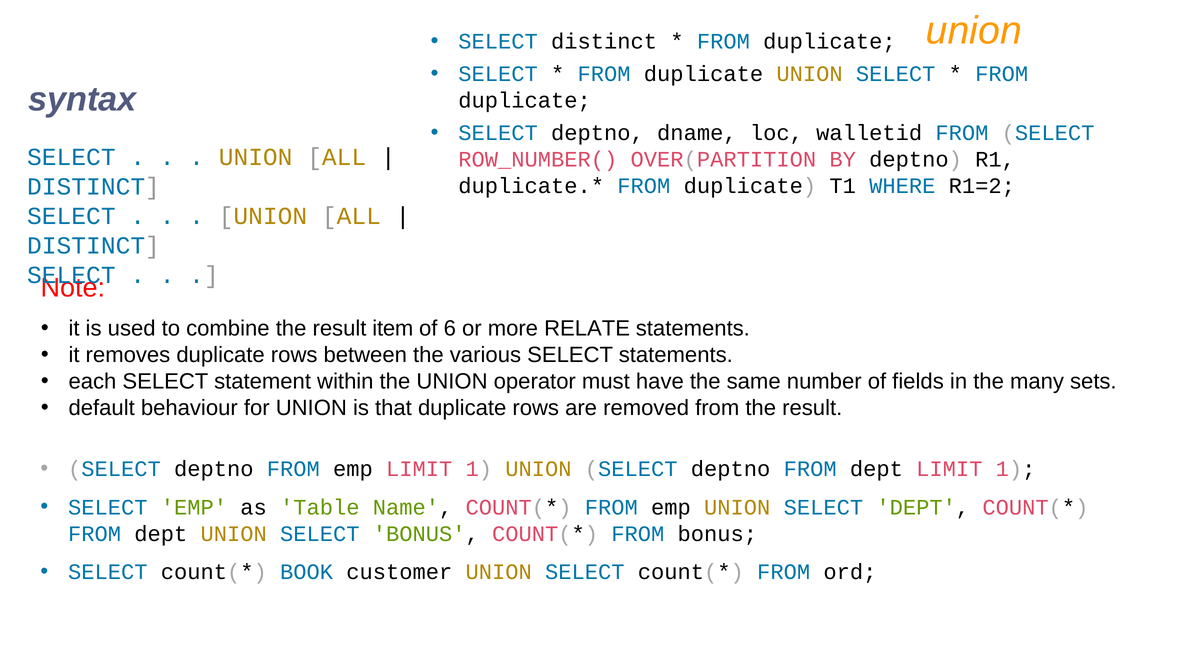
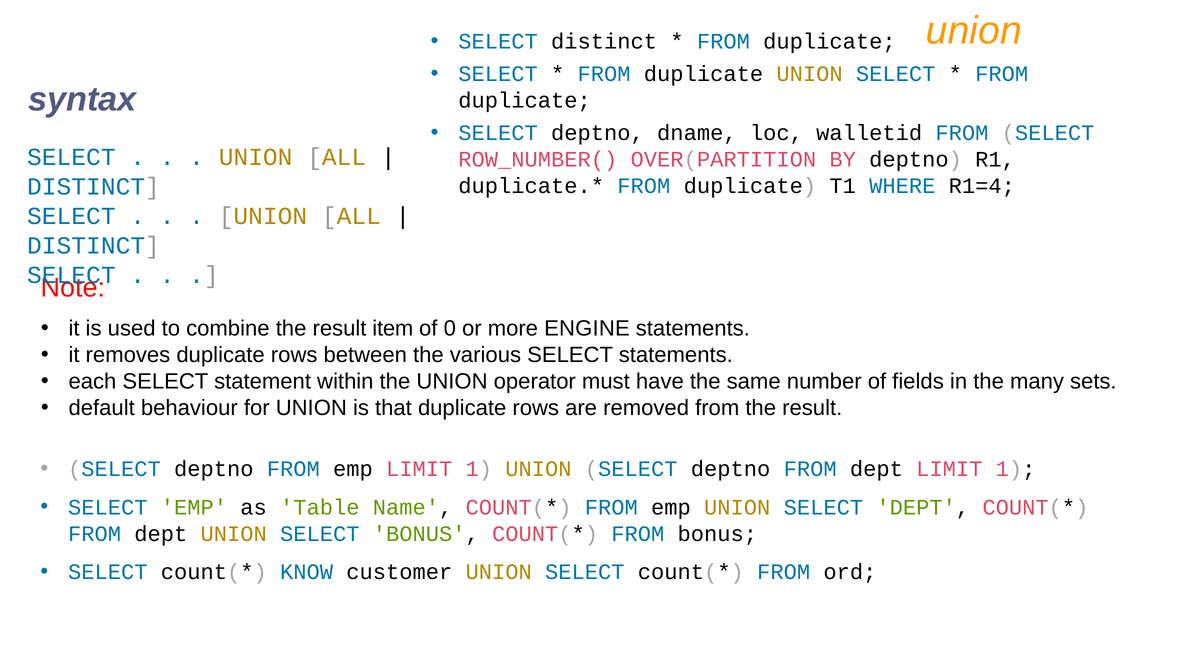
R1=2: R1=2 -> R1=4
6: 6 -> 0
RELATE: RELATE -> ENGINE
BOOK: BOOK -> KNOW
